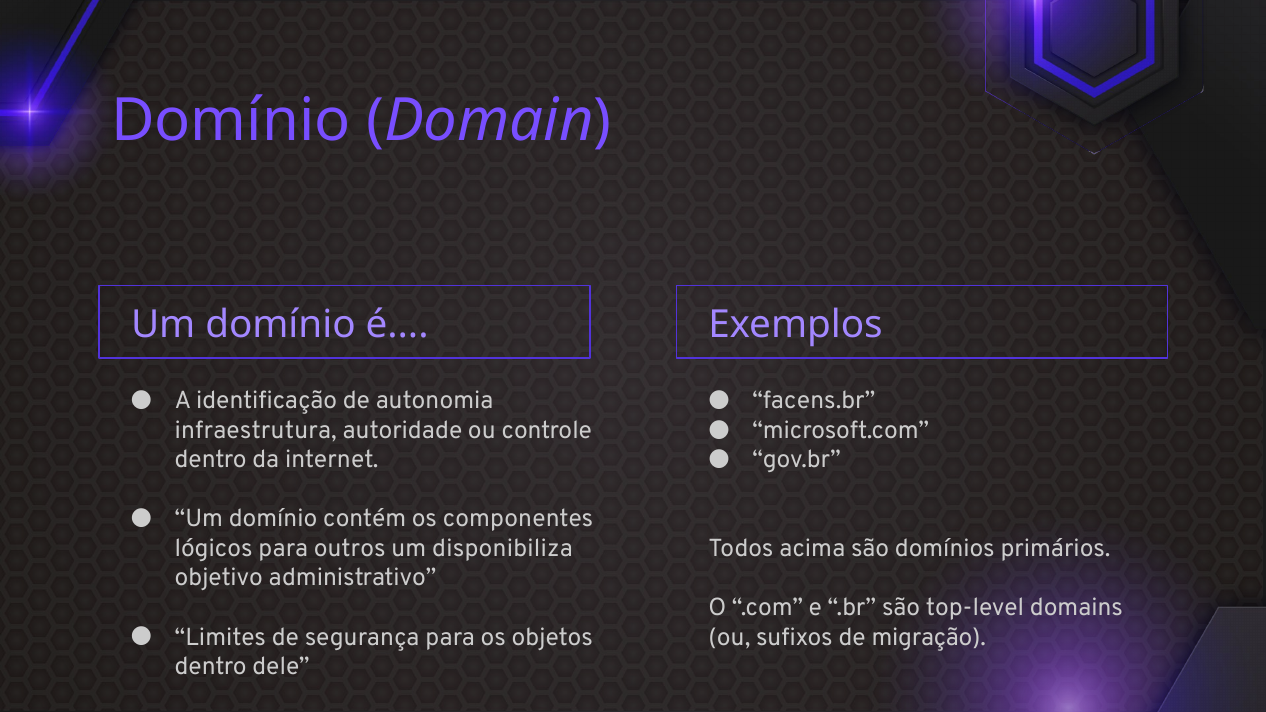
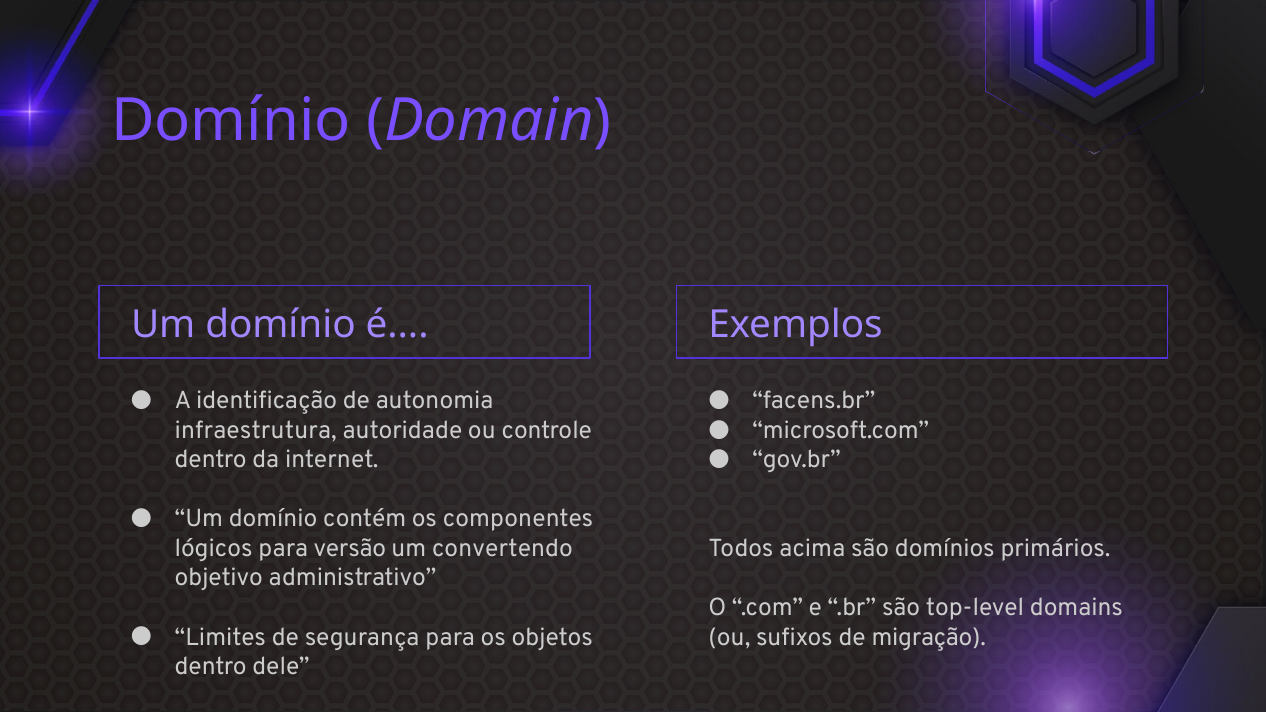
outros: outros -> versão
disponibiliza: disponibiliza -> convertendo
